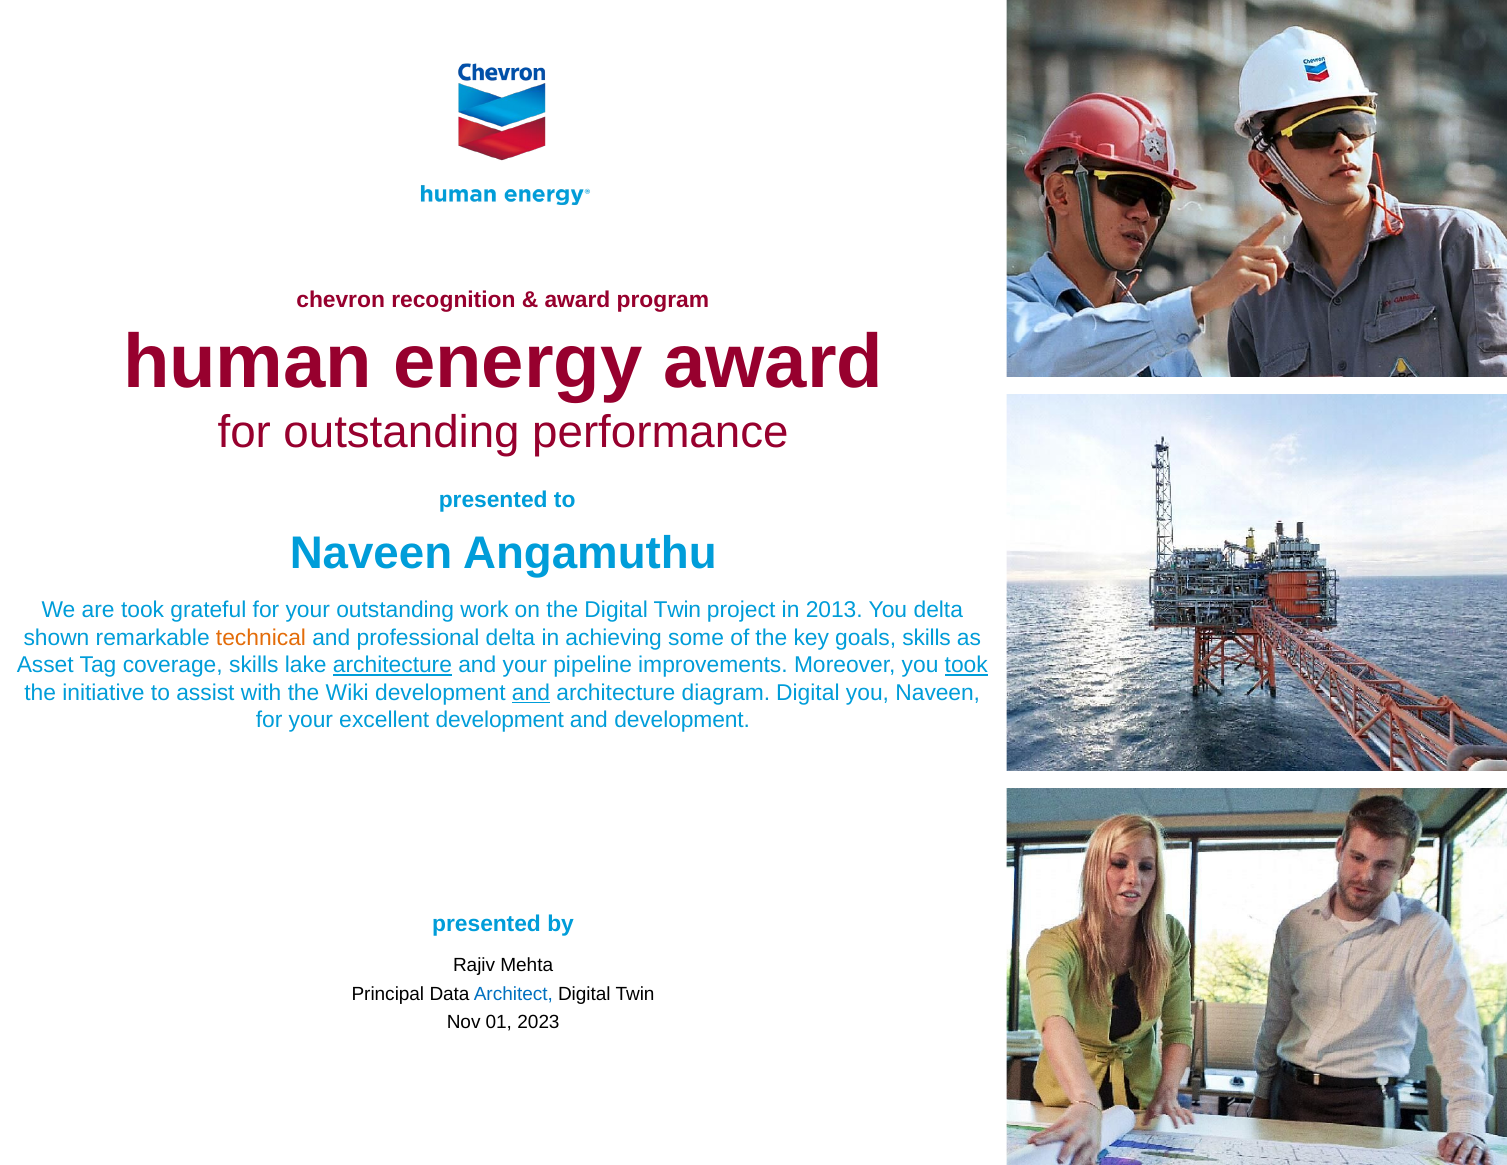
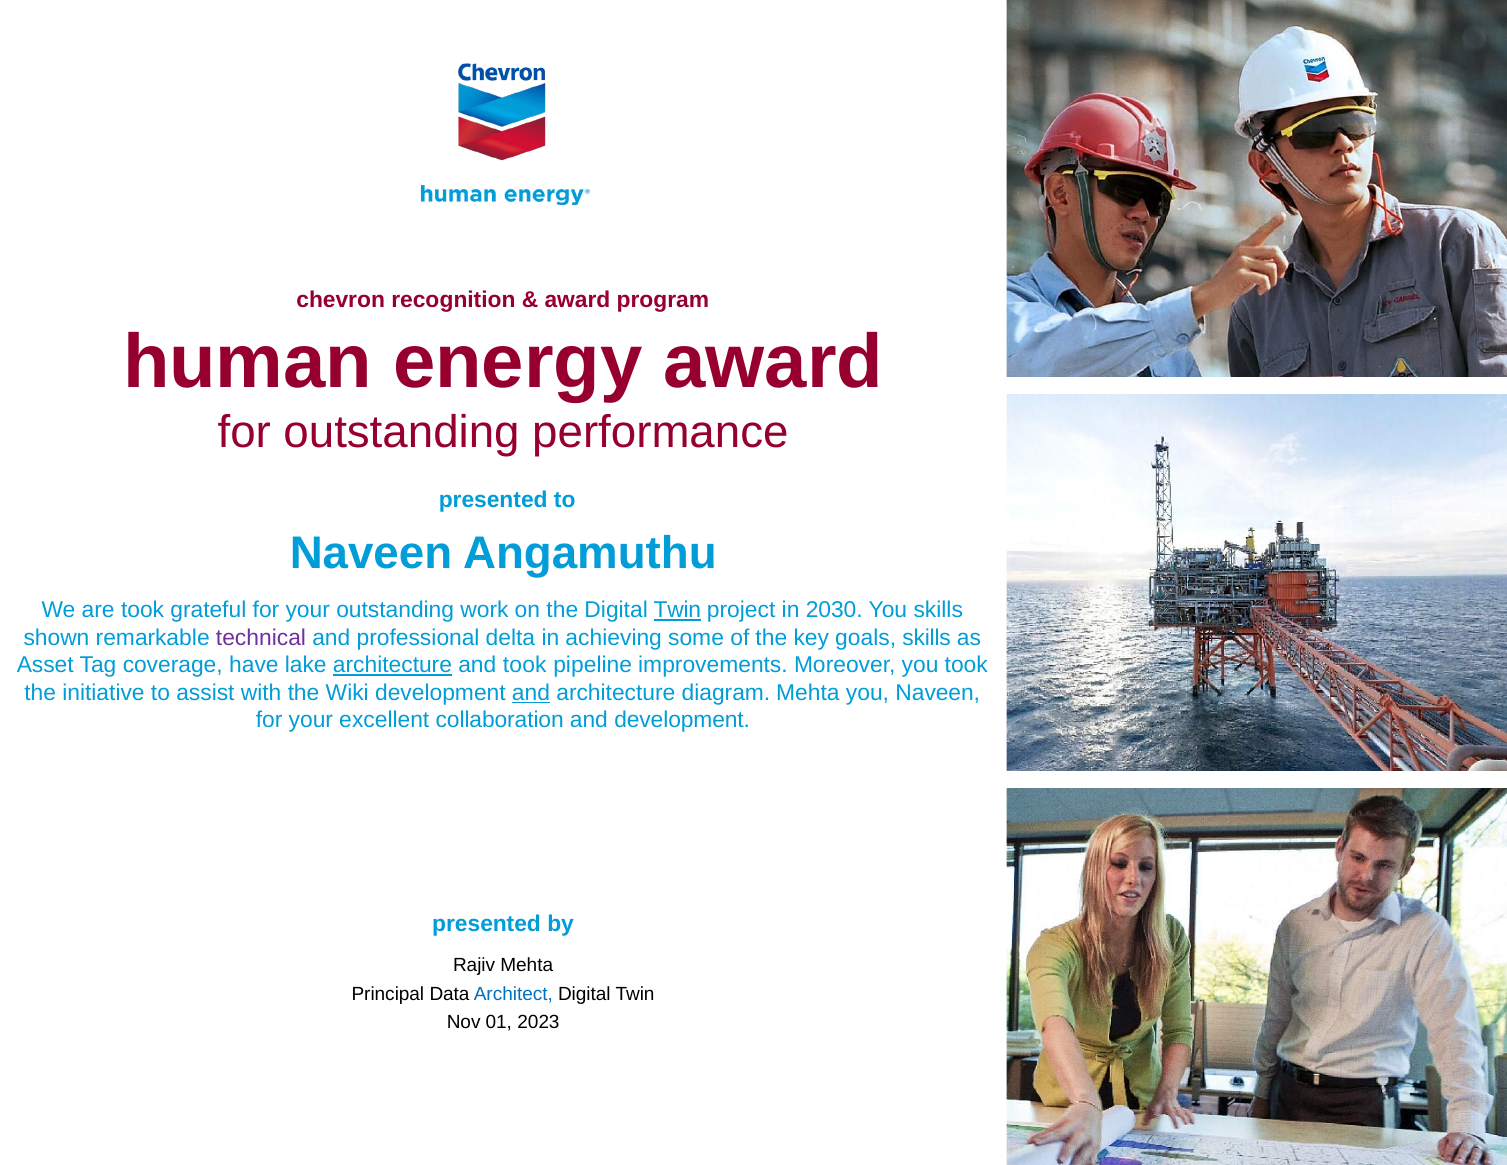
Twin at (677, 610) underline: none -> present
2013: 2013 -> 2030
You delta: delta -> skills
technical colour: orange -> purple
coverage skills: skills -> have
and your: your -> took
took at (966, 665) underline: present -> none
diagram Digital: Digital -> Mehta
excellent development: development -> collaboration
